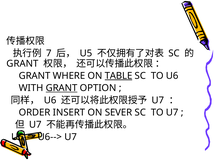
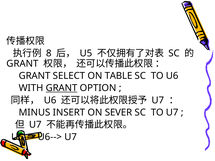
7: 7 -> 8
WHERE: WHERE -> SELECT
TABLE underline: present -> none
ORDER: ORDER -> MINUS
